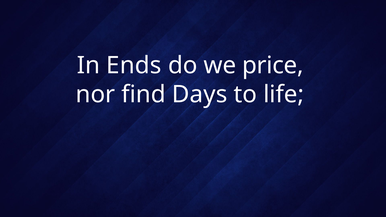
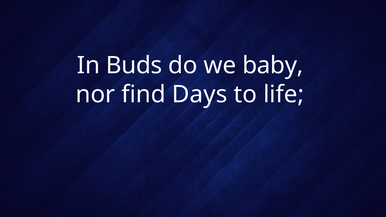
Ends: Ends -> Buds
price: price -> baby
